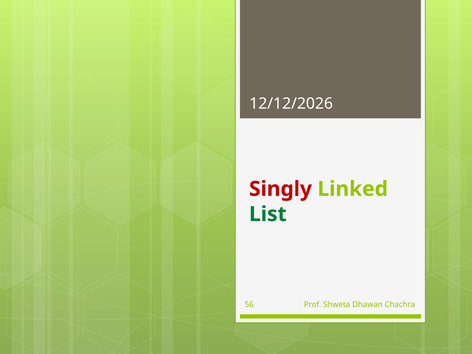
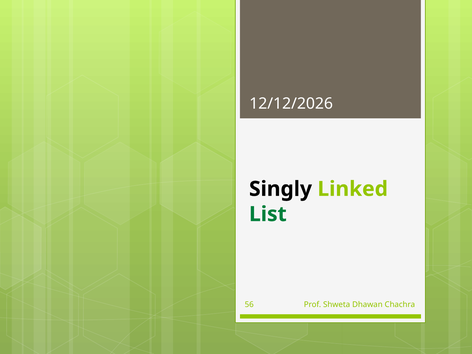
Singly colour: red -> black
